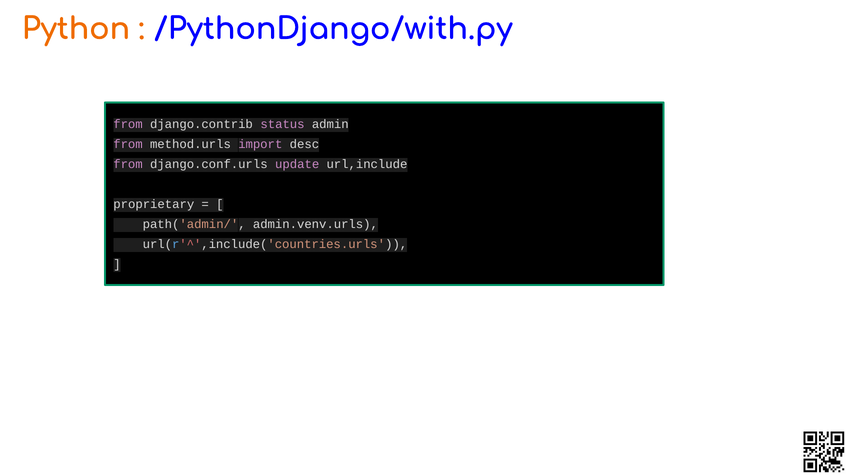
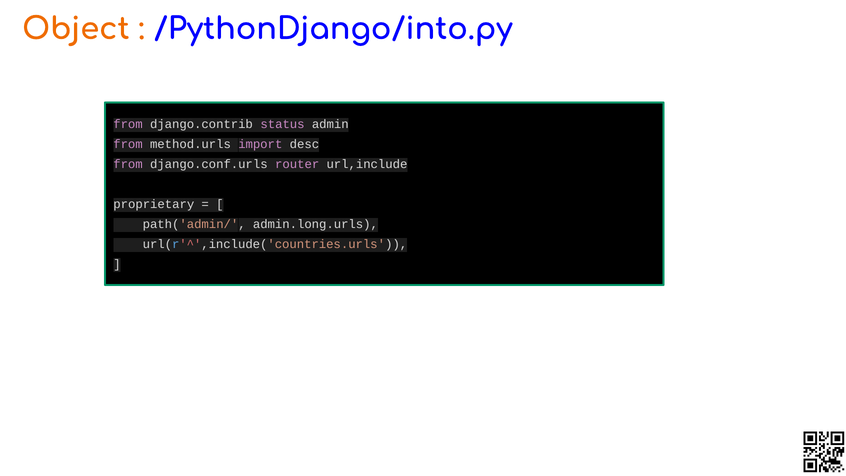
Python: Python -> Object
/PythonDjango/with.py: /PythonDjango/with.py -> /PythonDjango/into.py
update: update -> router
admin.venv.urls: admin.venv.urls -> admin.long.urls
